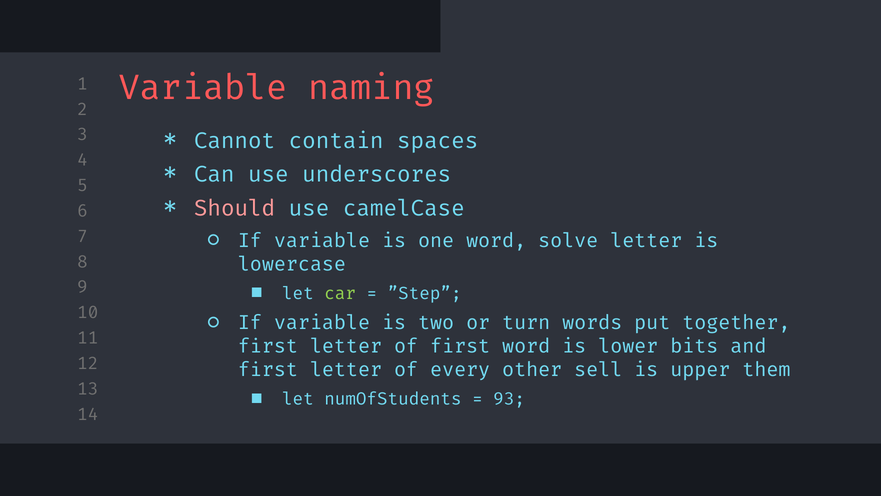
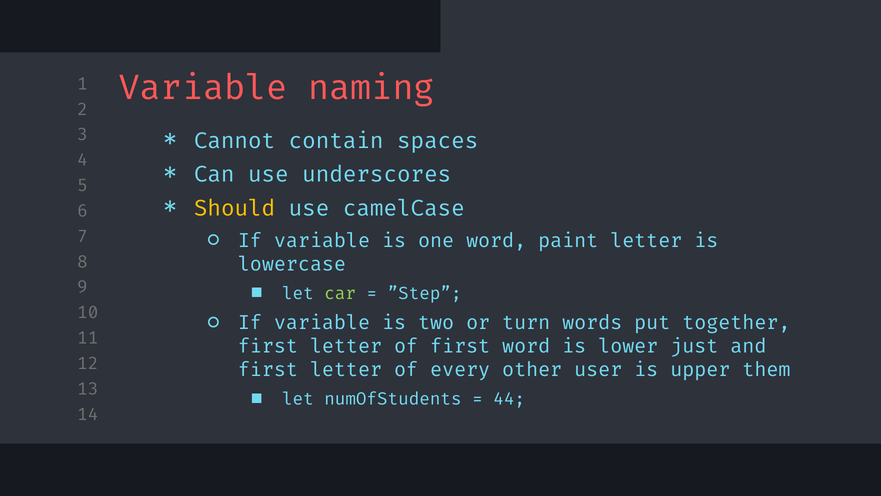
Should colour: pink -> yellow
solve: solve -> paint
bits: bits -> just
sell: sell -> user
93: 93 -> 44
